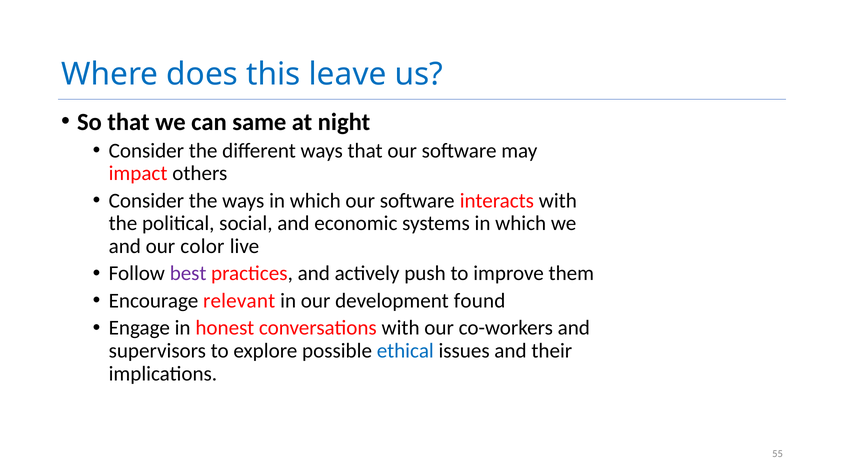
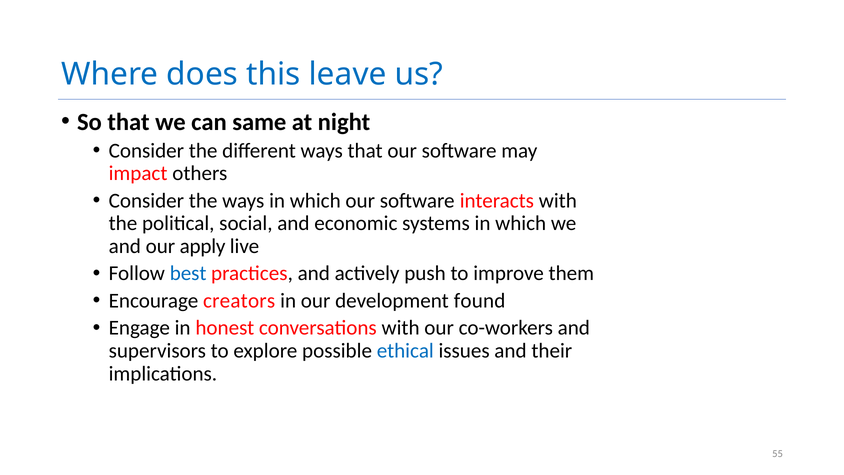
color: color -> apply
best colour: purple -> blue
relevant: relevant -> creators
